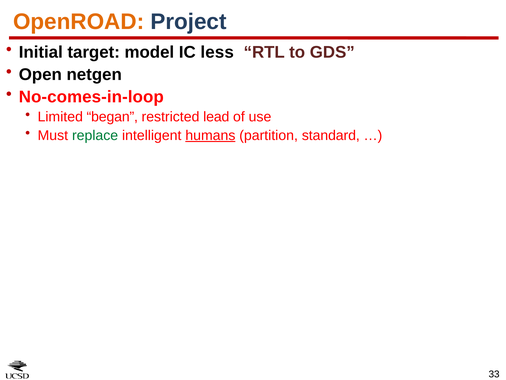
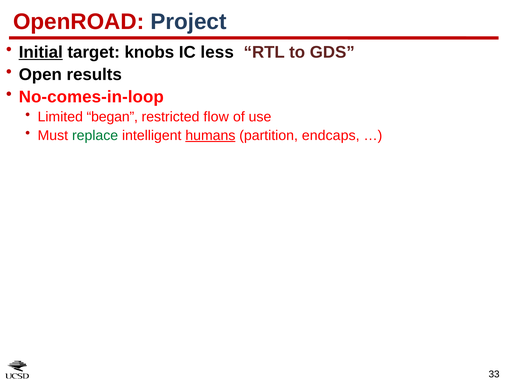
OpenROAD colour: orange -> red
Initial underline: none -> present
model: model -> knobs
netgen: netgen -> results
lead: lead -> flow
standard: standard -> endcaps
